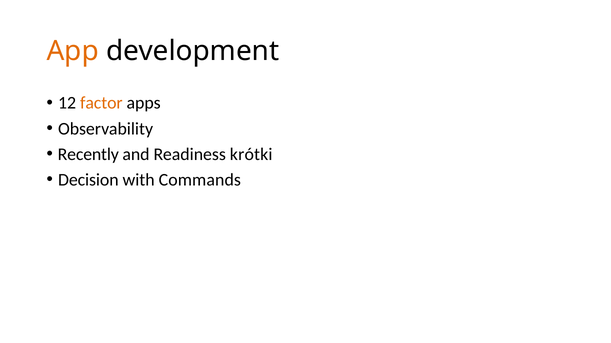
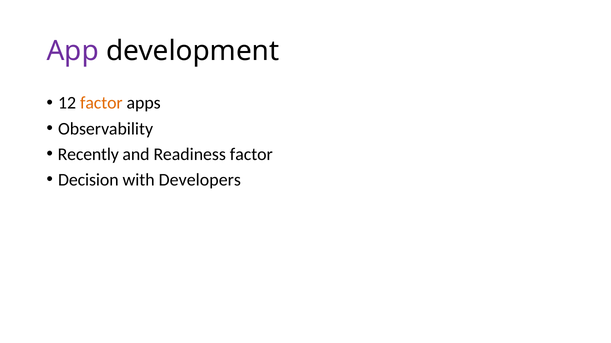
App colour: orange -> purple
Readiness krótki: krótki -> factor
Commands: Commands -> Developers
